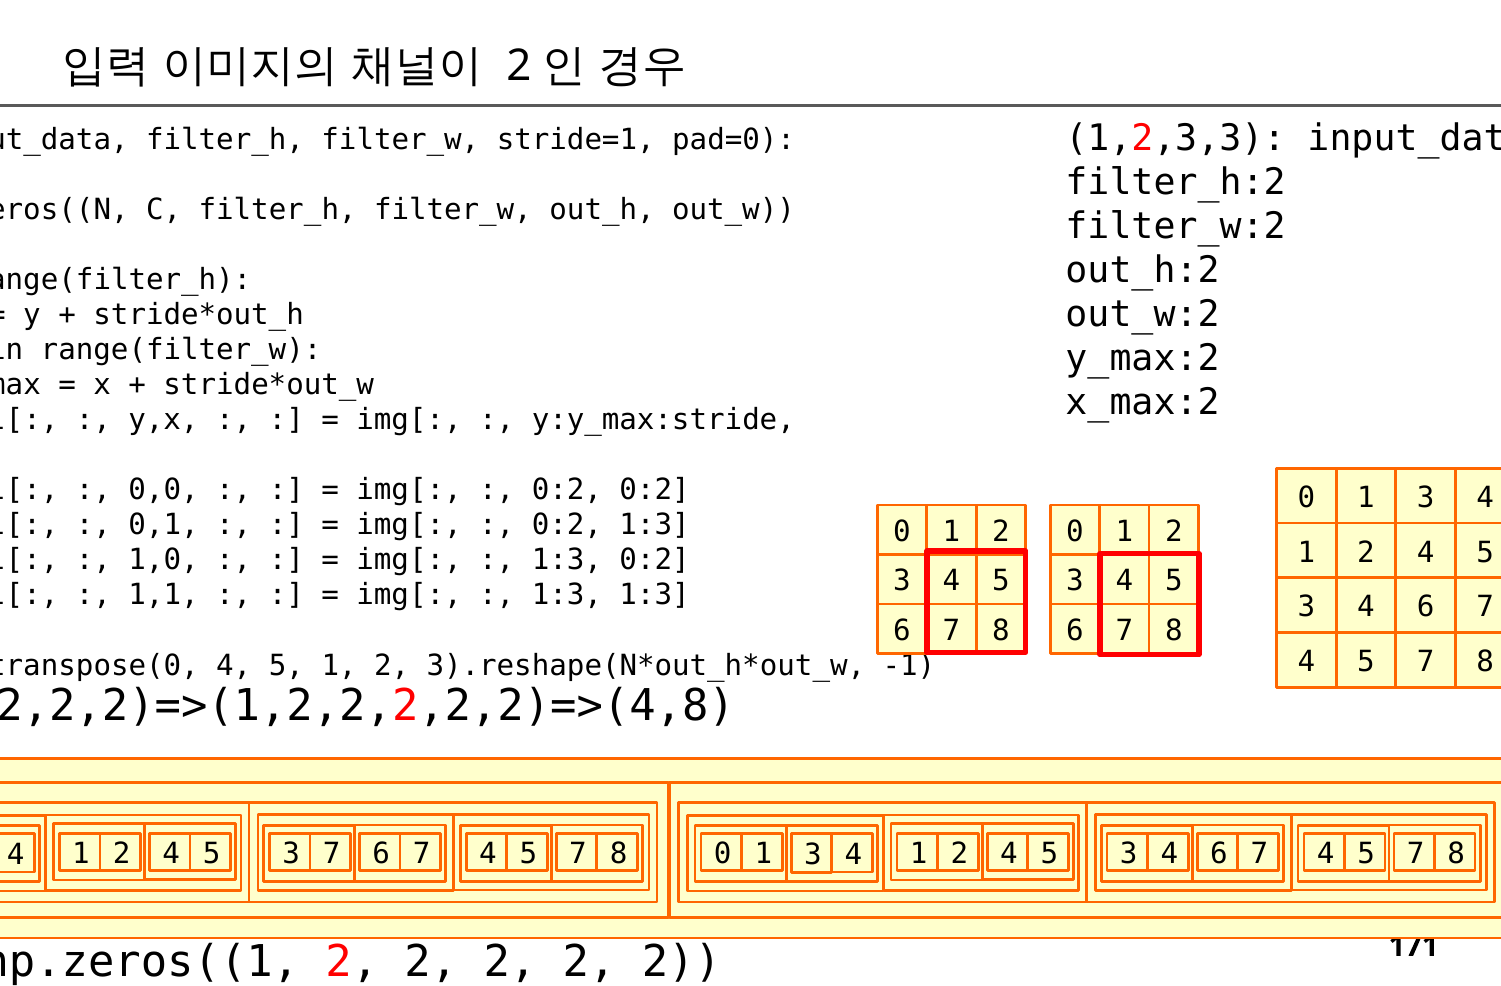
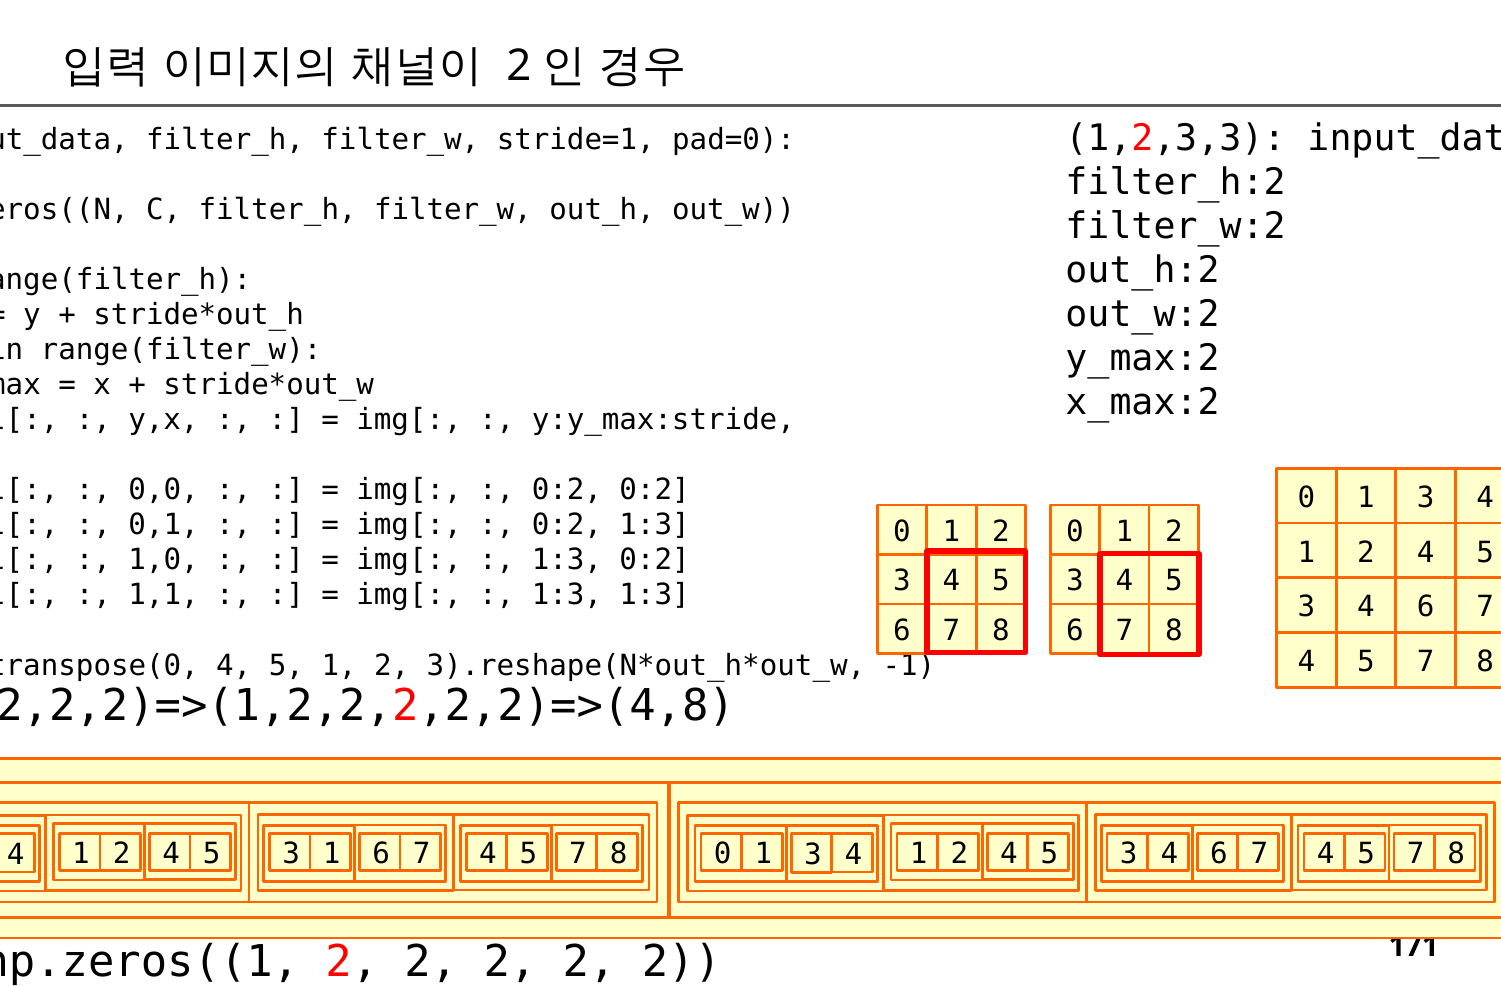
3 7: 7 -> 1
